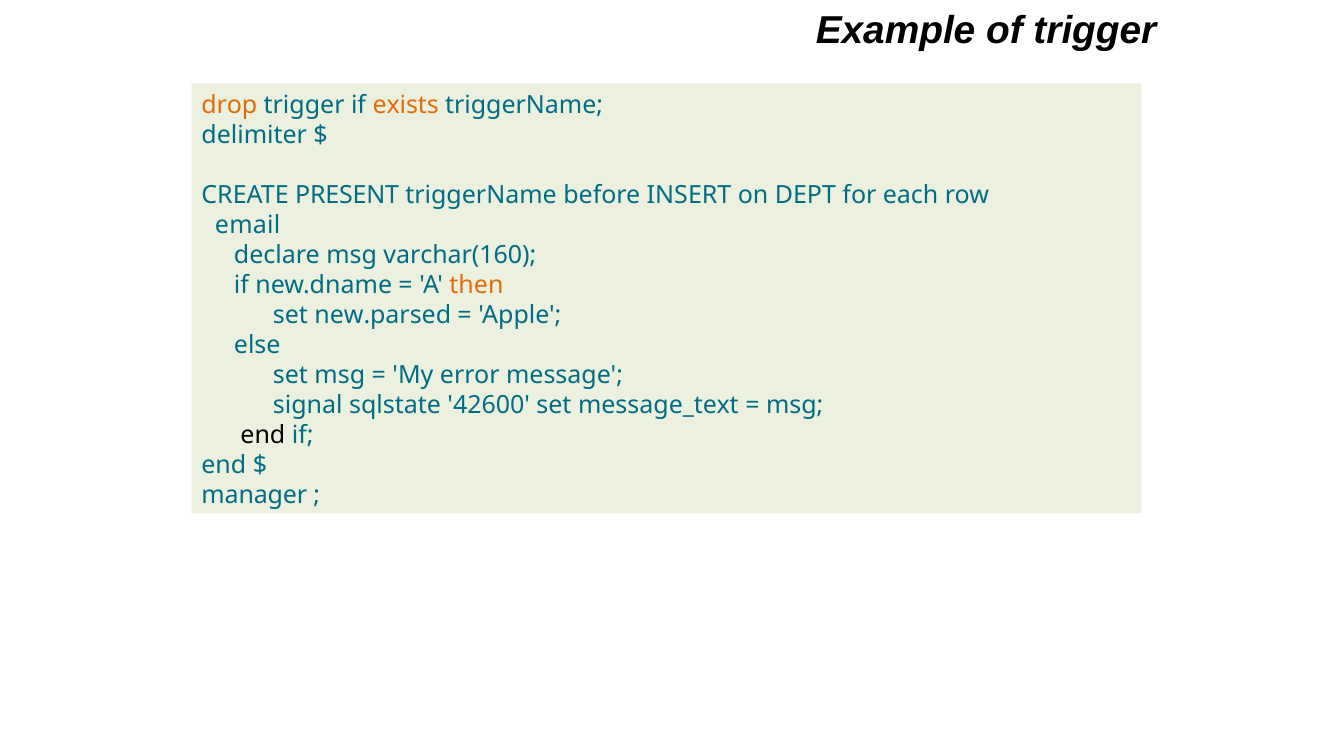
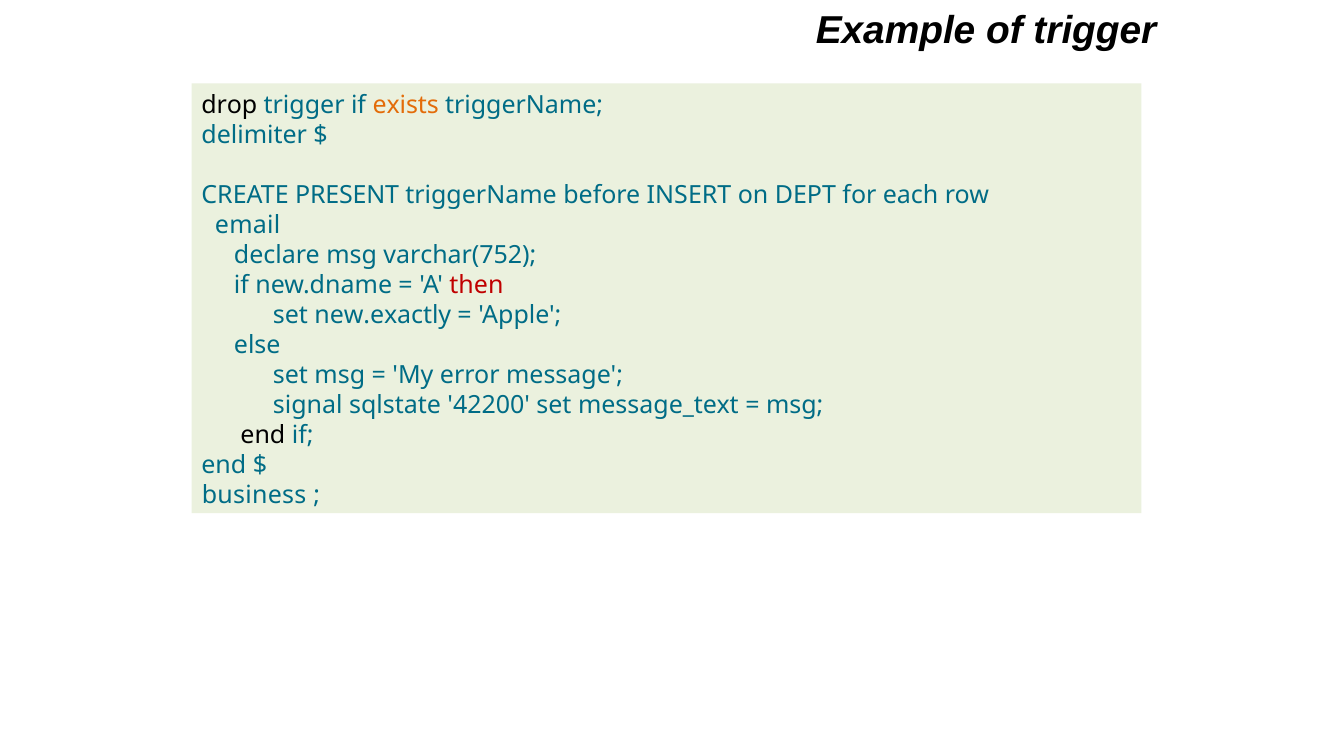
drop colour: orange -> black
varchar(160: varchar(160 -> varchar(752
then colour: orange -> red
new.parsed: new.parsed -> new.exactly
42600: 42600 -> 42200
manager: manager -> business
